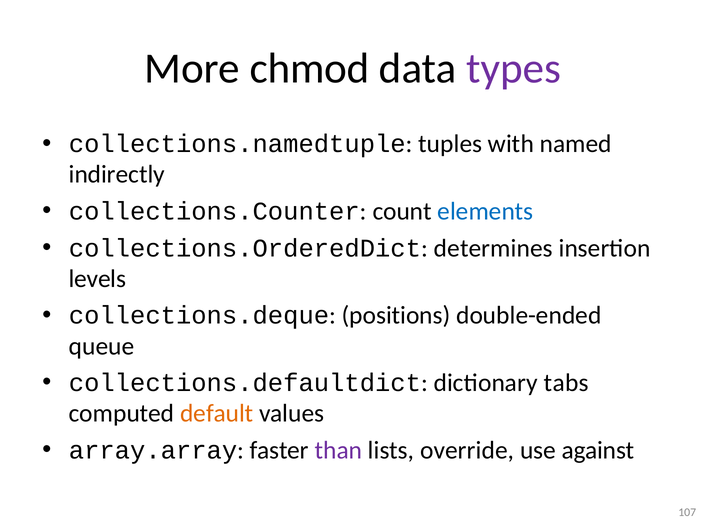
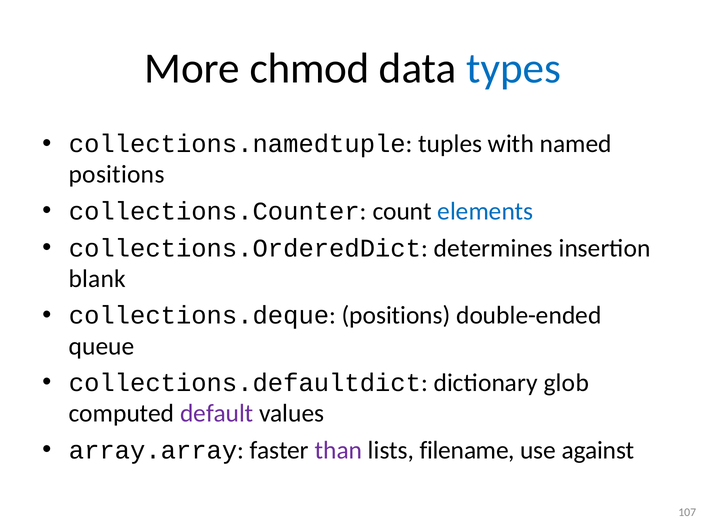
types colour: purple -> blue
indirectly at (117, 175): indirectly -> positions
levels: levels -> blank
tabs: tabs -> glob
default colour: orange -> purple
override: override -> filename
